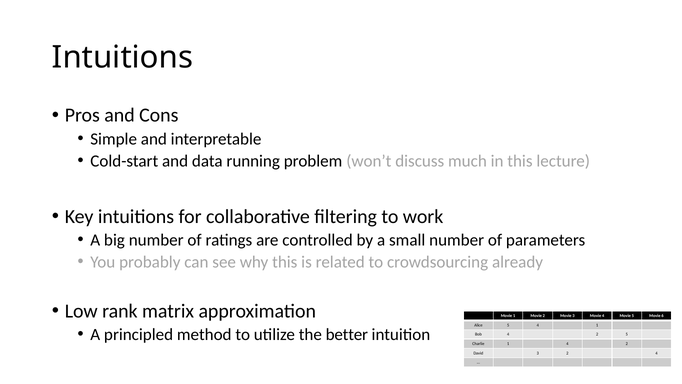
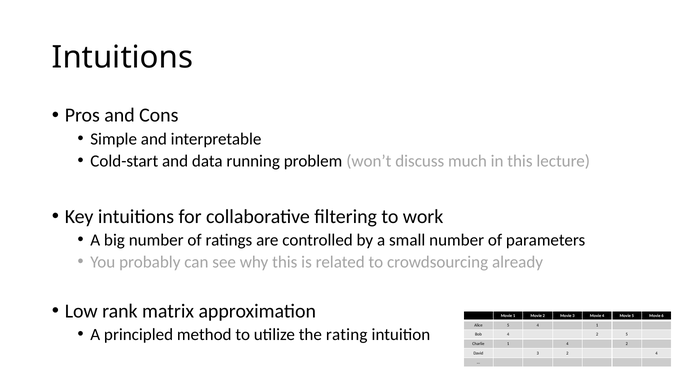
better: better -> rating
